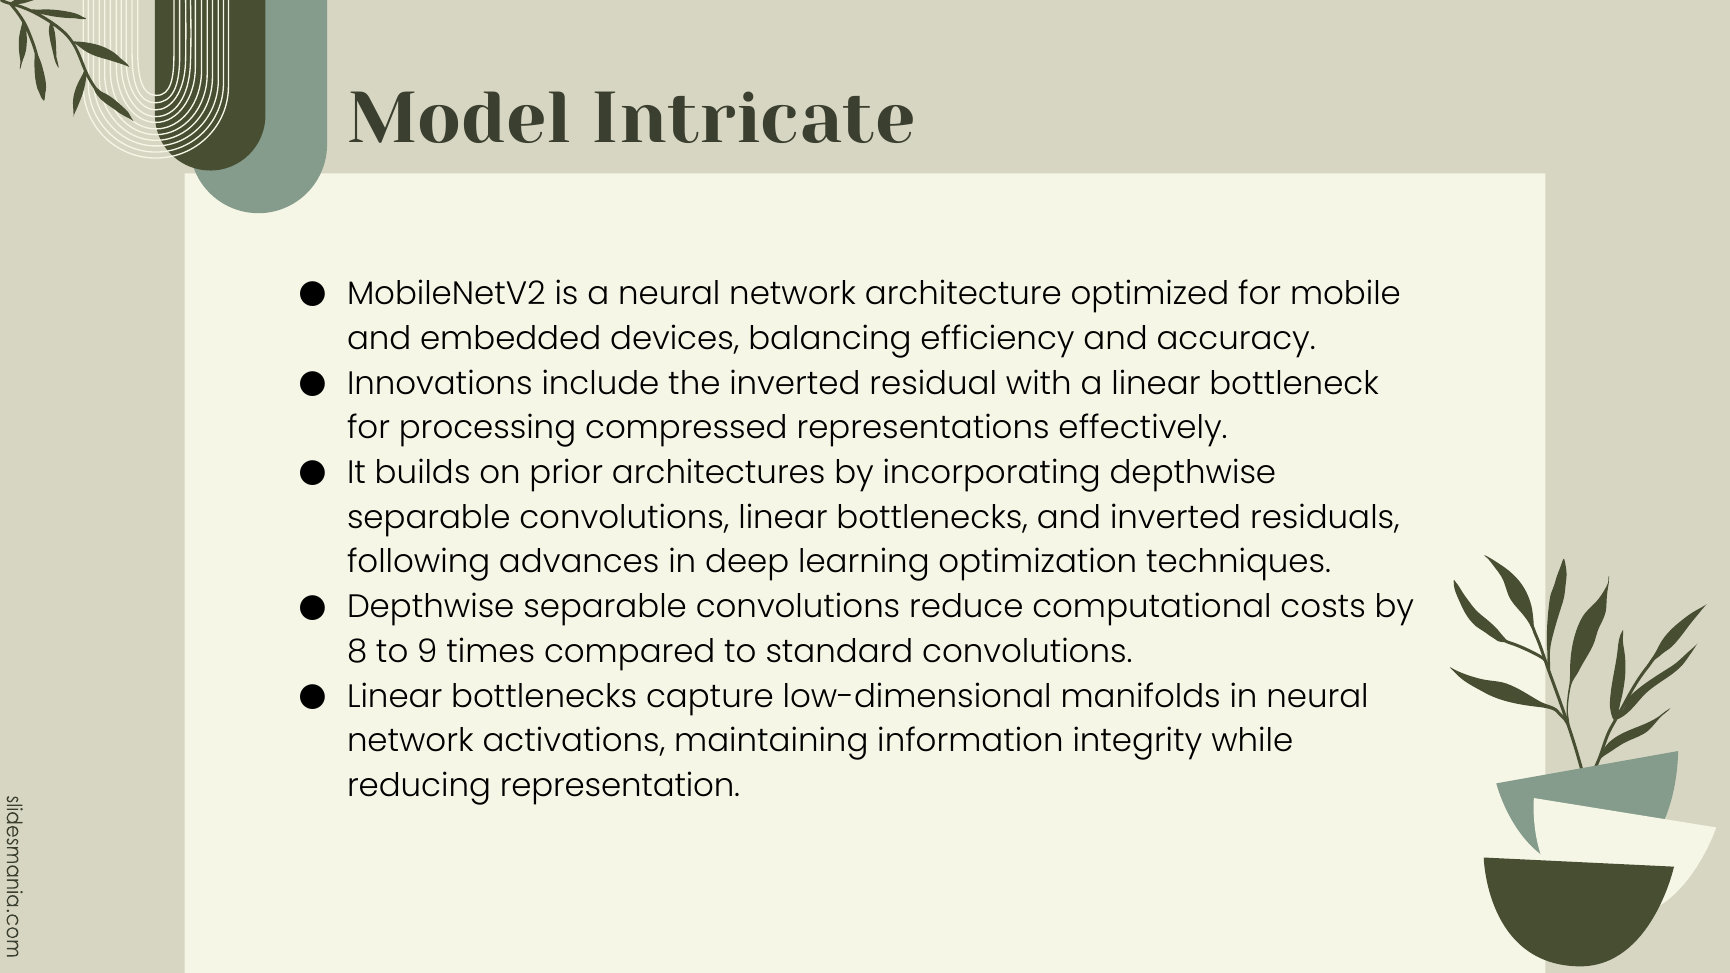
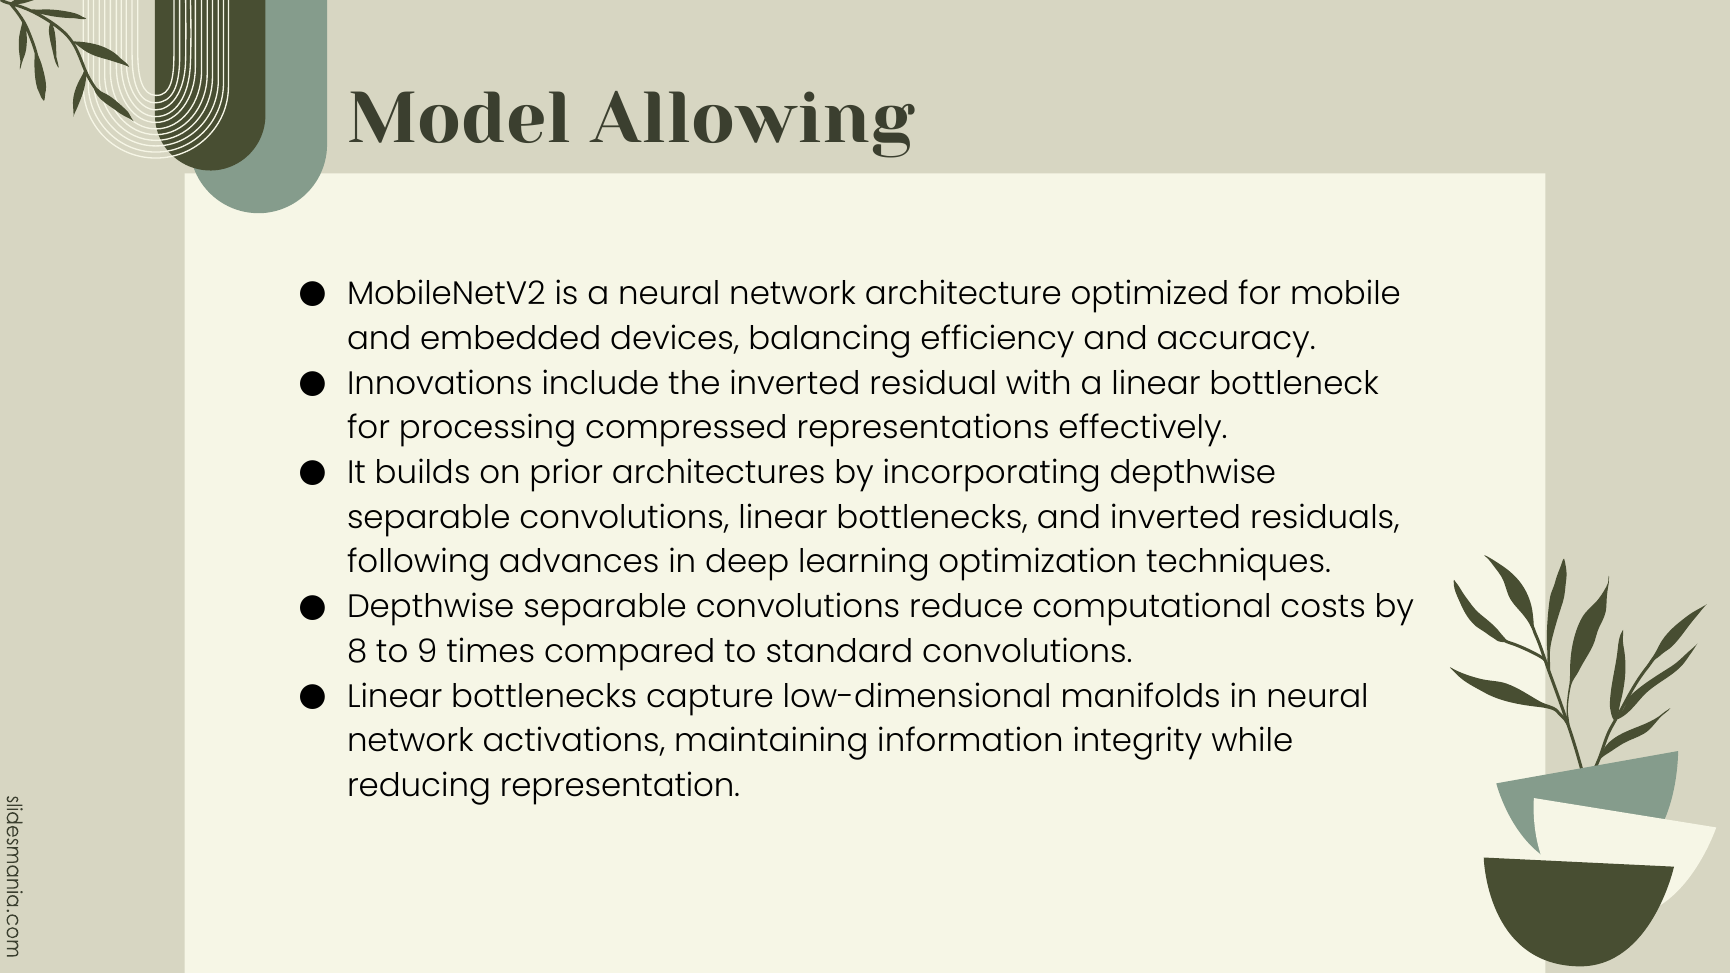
Intricate: Intricate -> Allowing
